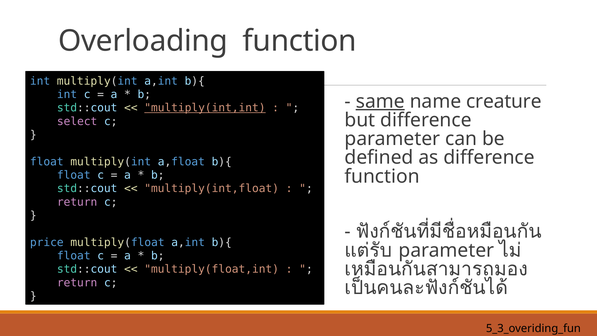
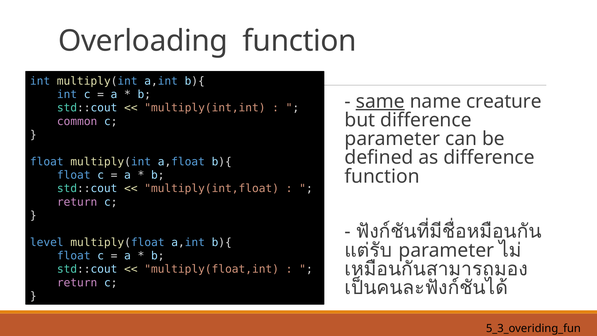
multiply(int,int underline: present -> none
select: select -> common
price: price -> level
